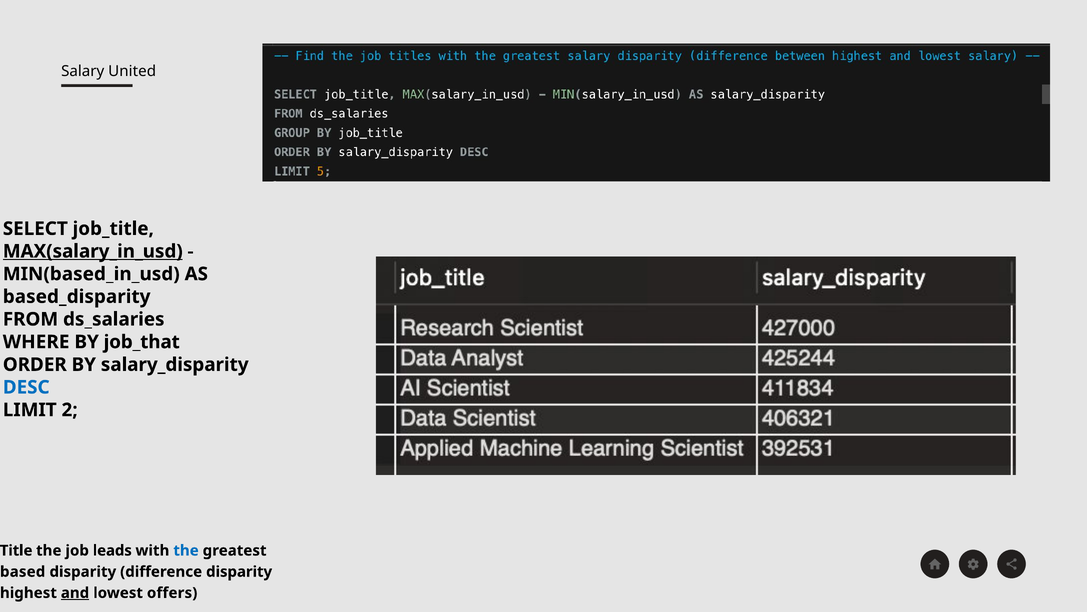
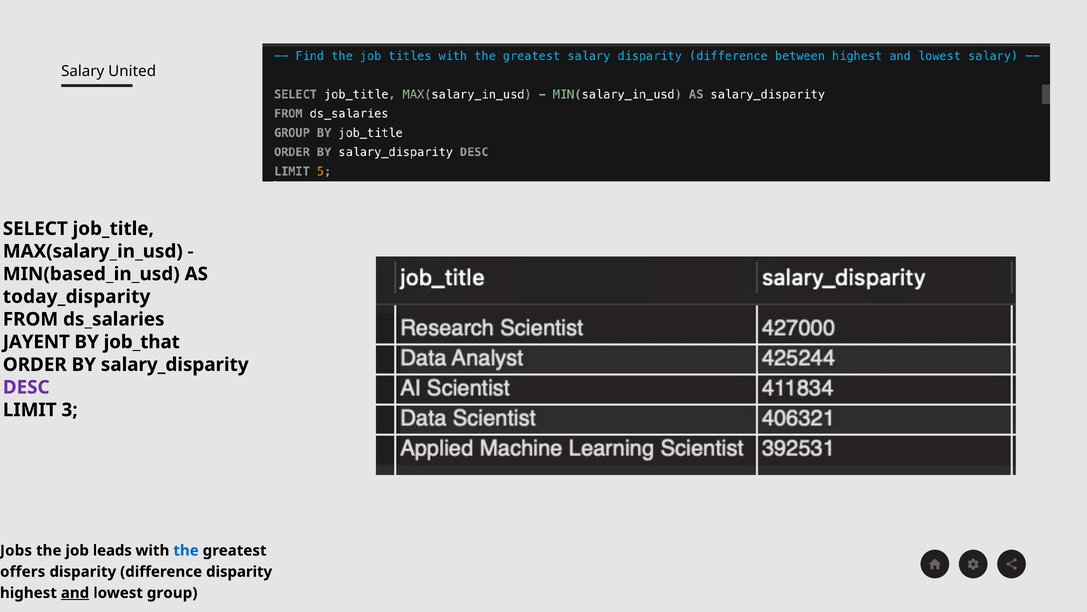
MAX(salary_in_usd underline: present -> none
based_disparity: based_disparity -> today_disparity
WHERE: WHERE -> JAYENT
DESC colour: blue -> purple
2: 2 -> 3
Title: Title -> Jobs
based: based -> offers
offers: offers -> group
